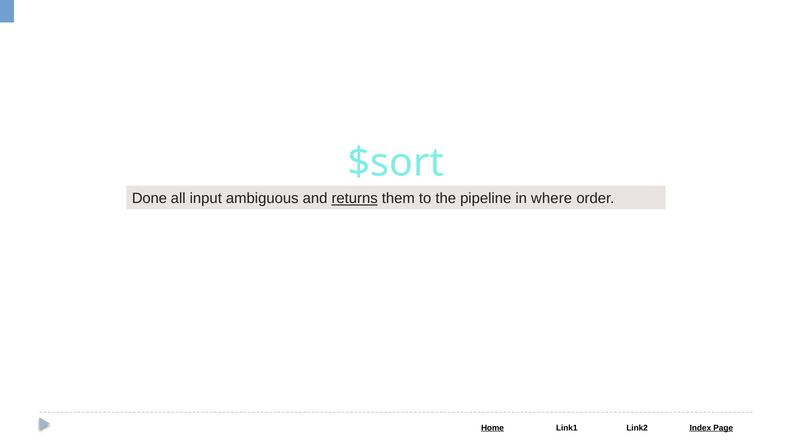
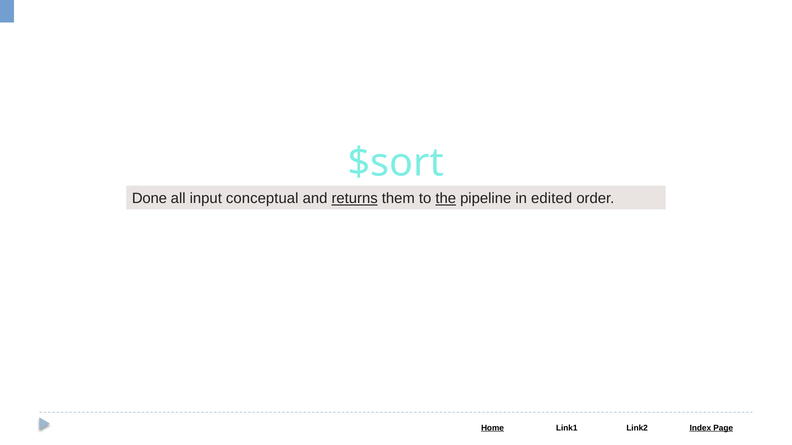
ambiguous: ambiguous -> conceptual
the underline: none -> present
where: where -> edited
